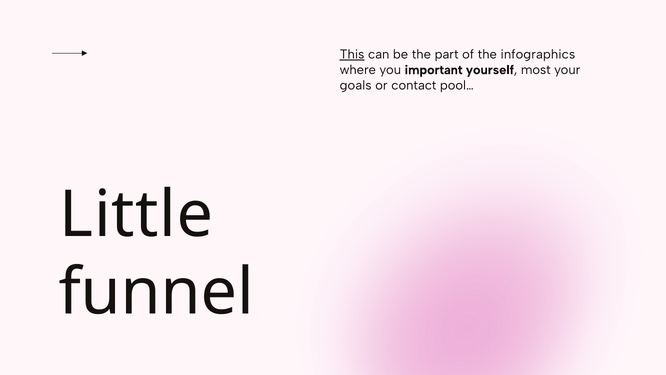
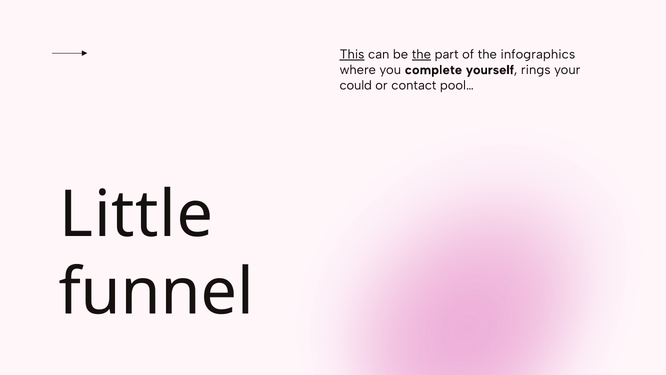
the at (421, 54) underline: none -> present
important: important -> complete
most: most -> rings
goals: goals -> could
